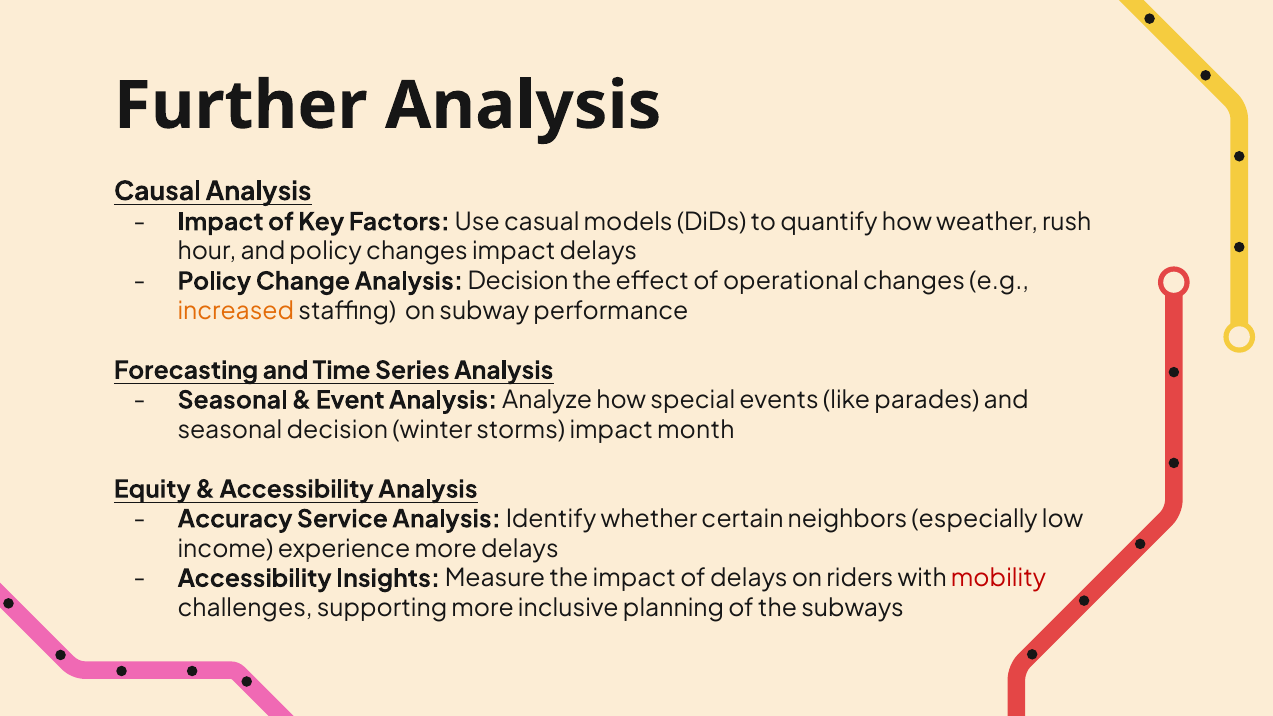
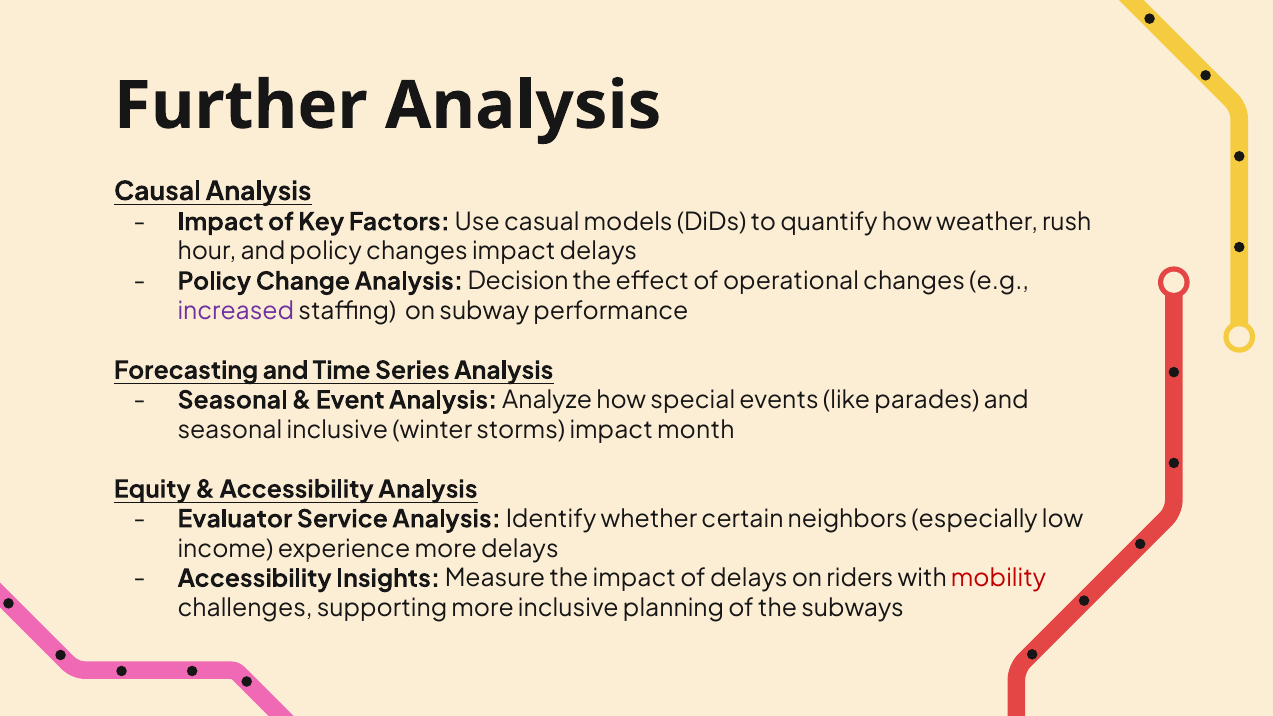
increased colour: orange -> purple
seasonal decision: decision -> inclusive
Accuracy: Accuracy -> Evaluator
